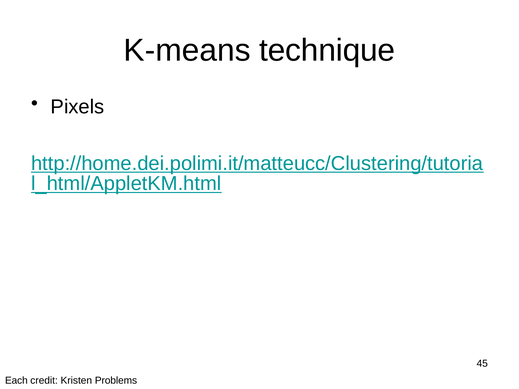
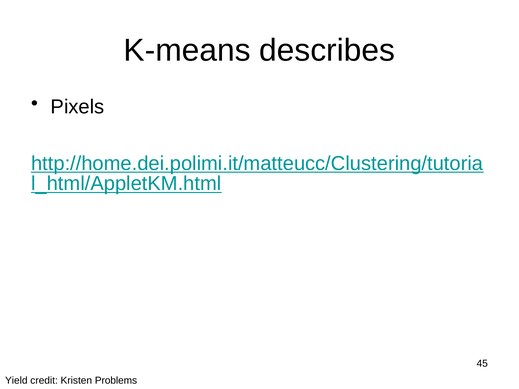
technique: technique -> describes
Each: Each -> Yield
